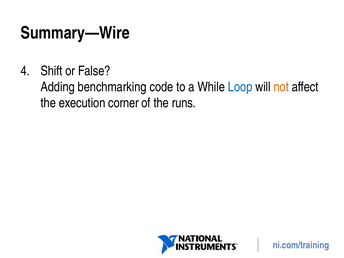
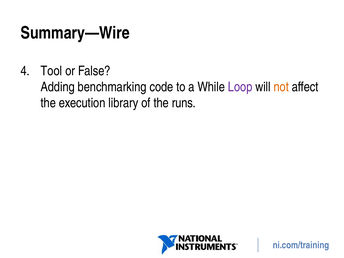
Shift: Shift -> Tool
Loop colour: blue -> purple
corner: corner -> library
